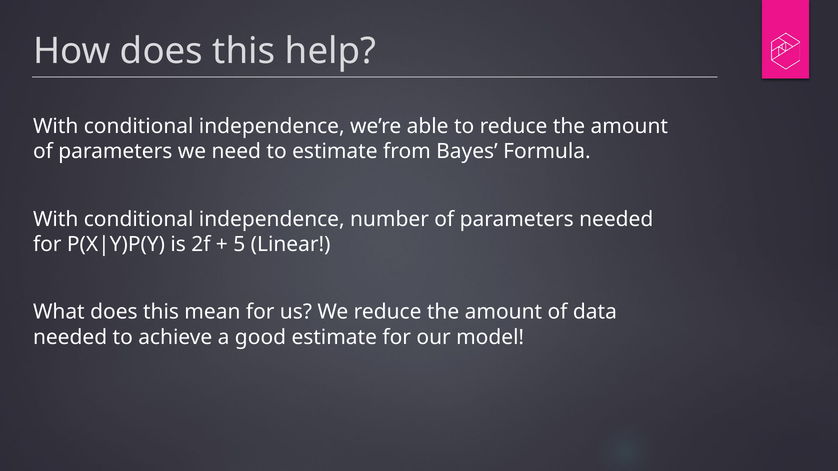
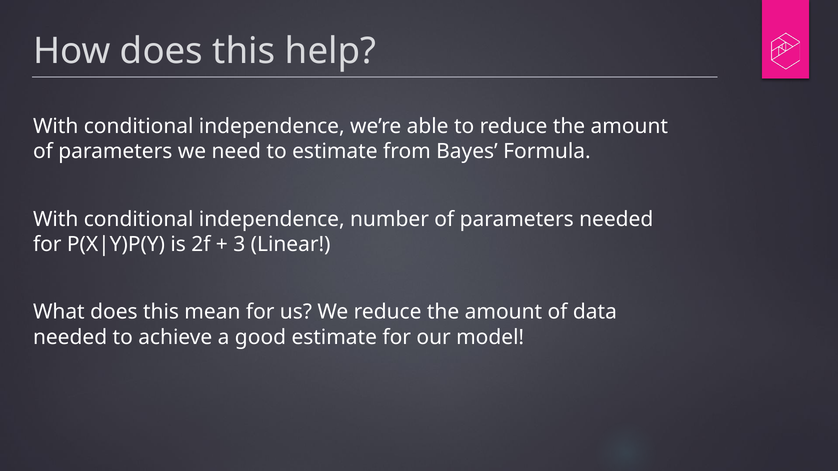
5: 5 -> 3
